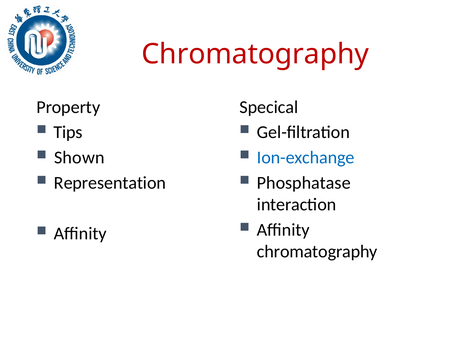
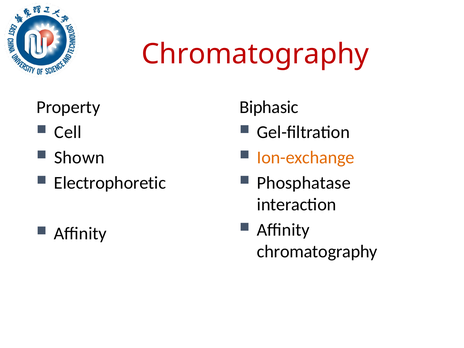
Specical: Specical -> Biphasic
Tips: Tips -> Cell
Ion-exchange colour: blue -> orange
Representation: Representation -> Electrophoretic
